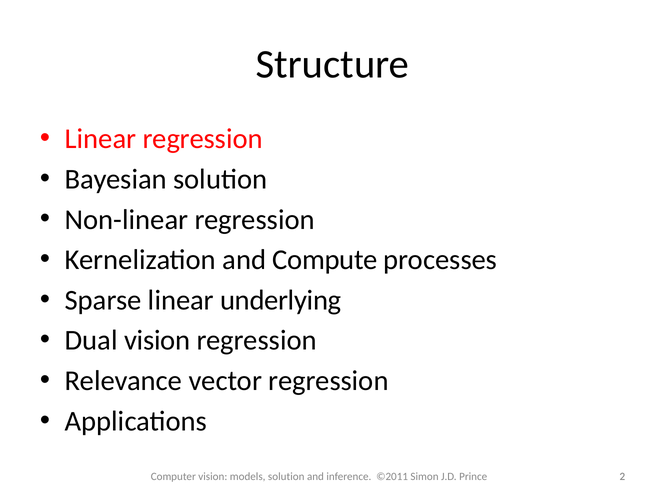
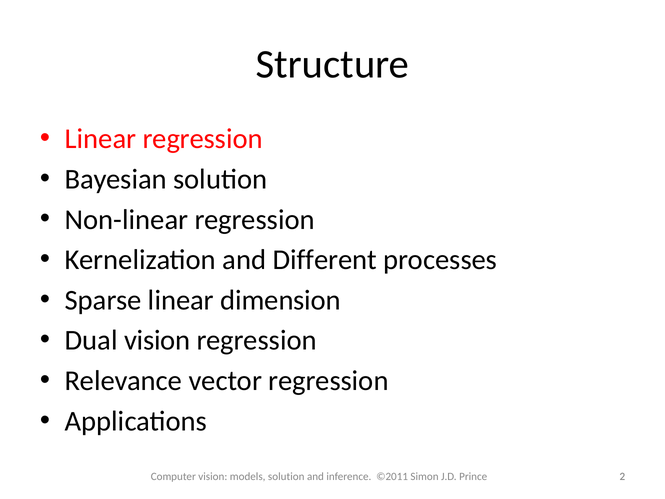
Compute: Compute -> Different
underlying: underlying -> dimension
